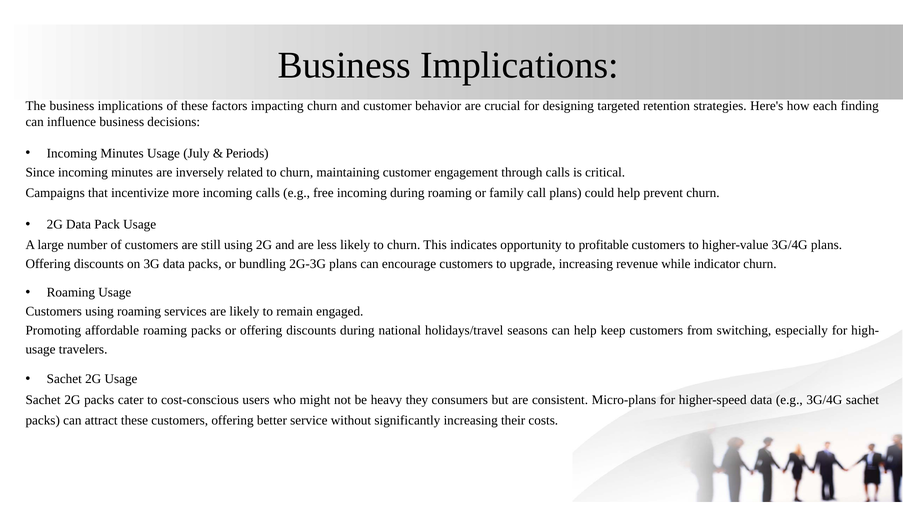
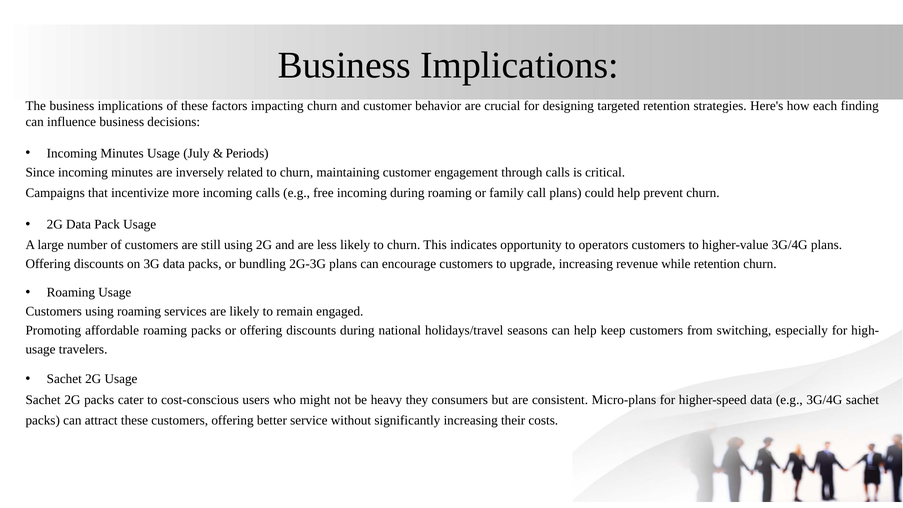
profitable: profitable -> operators
while indicator: indicator -> retention
